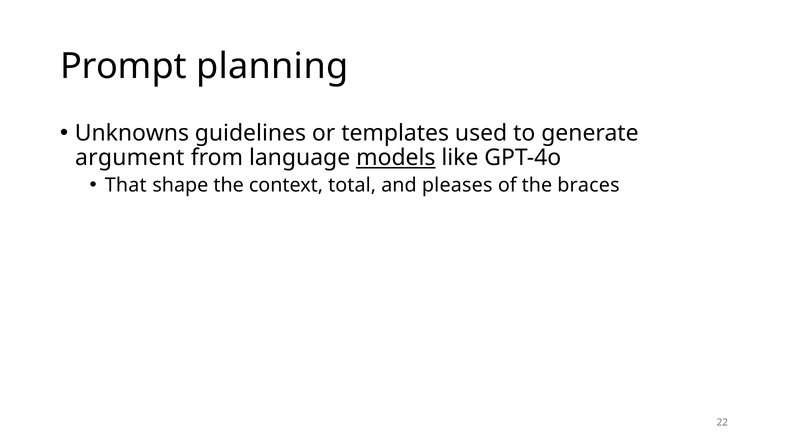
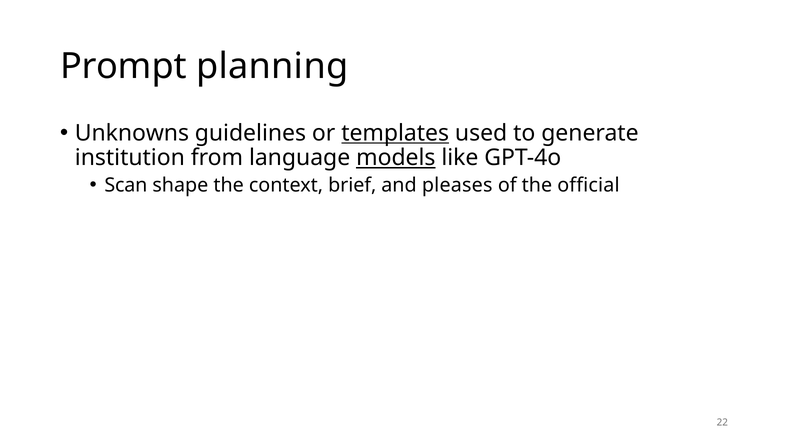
templates underline: none -> present
argument: argument -> institution
That: That -> Scan
total: total -> brief
braces: braces -> official
